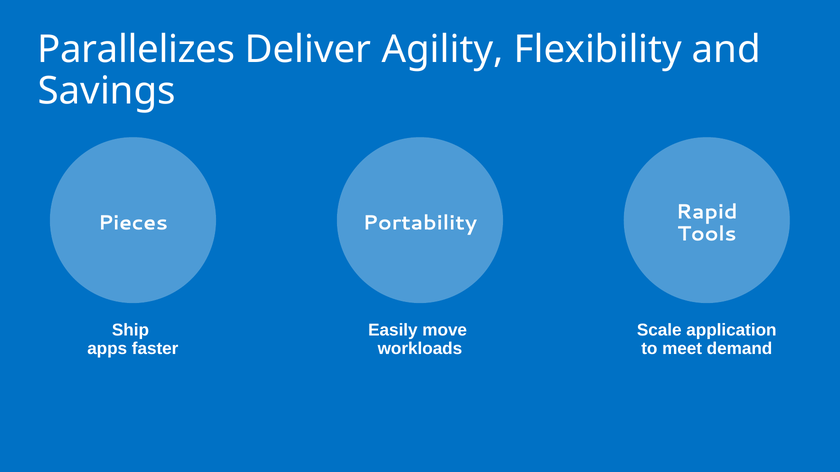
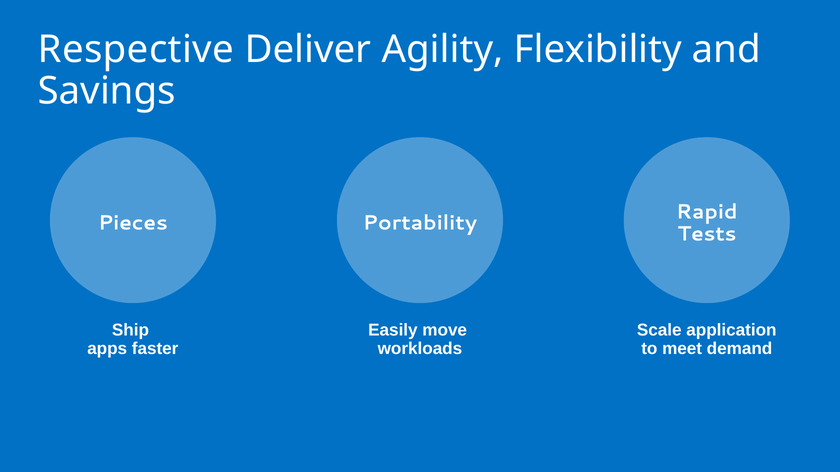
Parallelizes: Parallelizes -> Respective
Tools: Tools -> Tests
